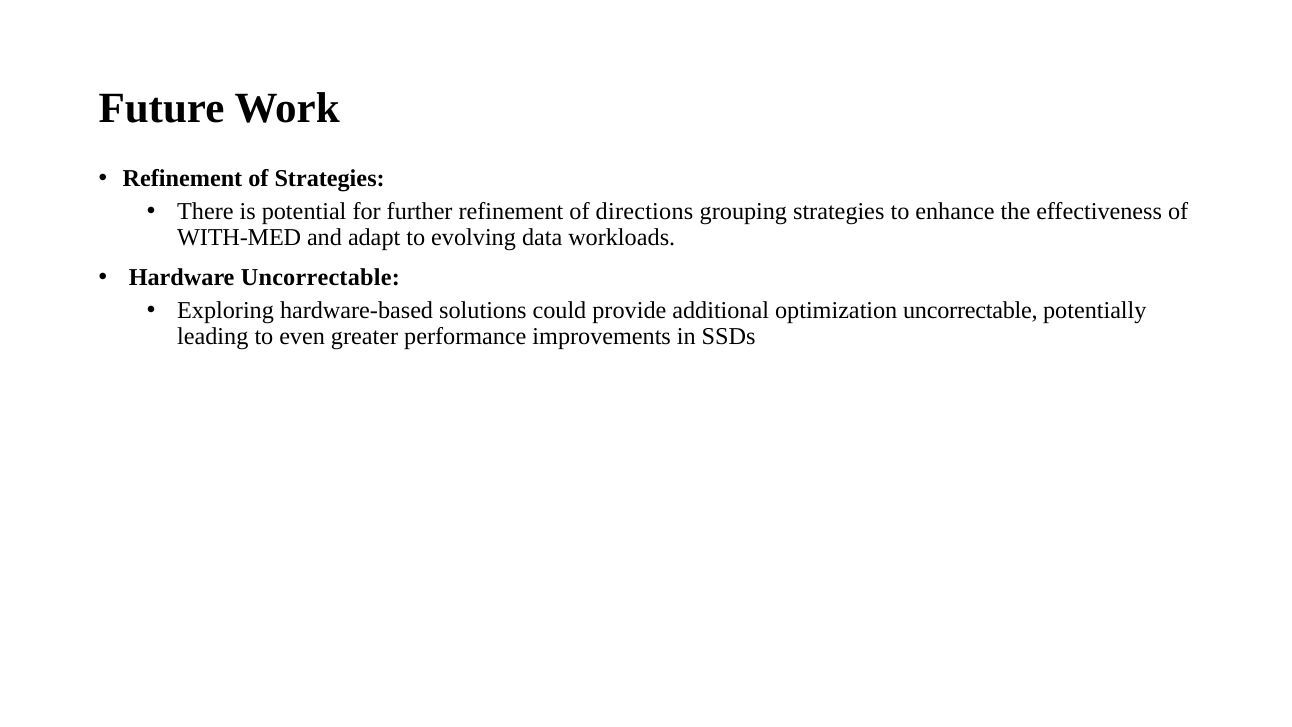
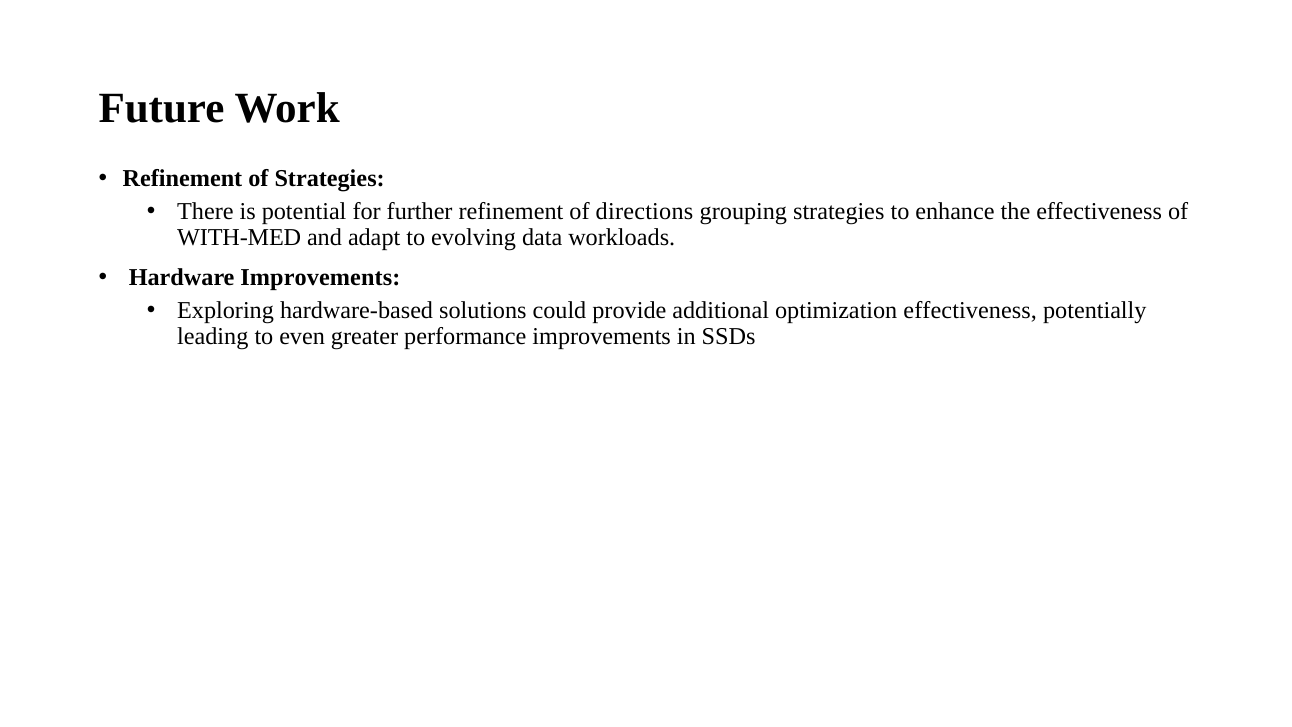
Hardware Uncorrectable: Uncorrectable -> Improvements
optimization uncorrectable: uncorrectable -> effectiveness
